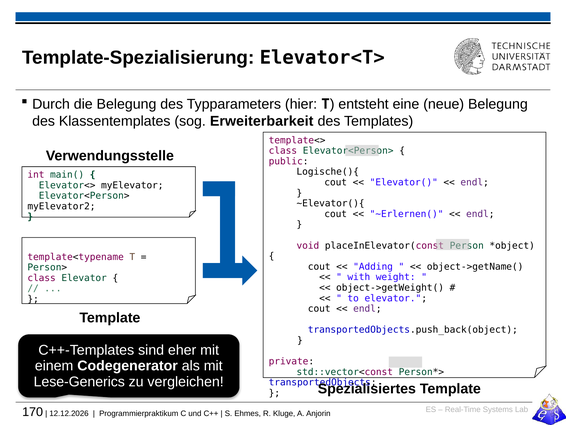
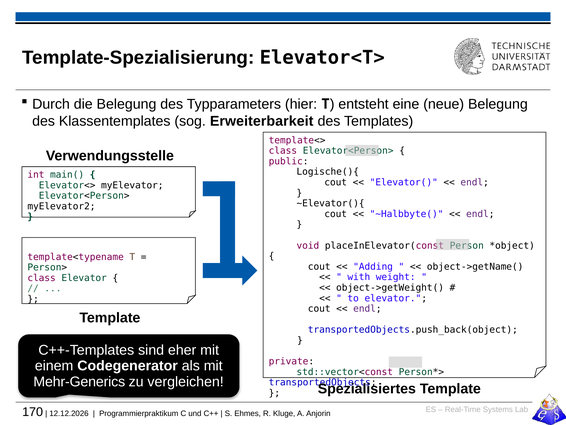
~Erlernen(: ~Erlernen( -> ~Halbbyte(
Lese-Generics: Lese-Generics -> Mehr-Generics
